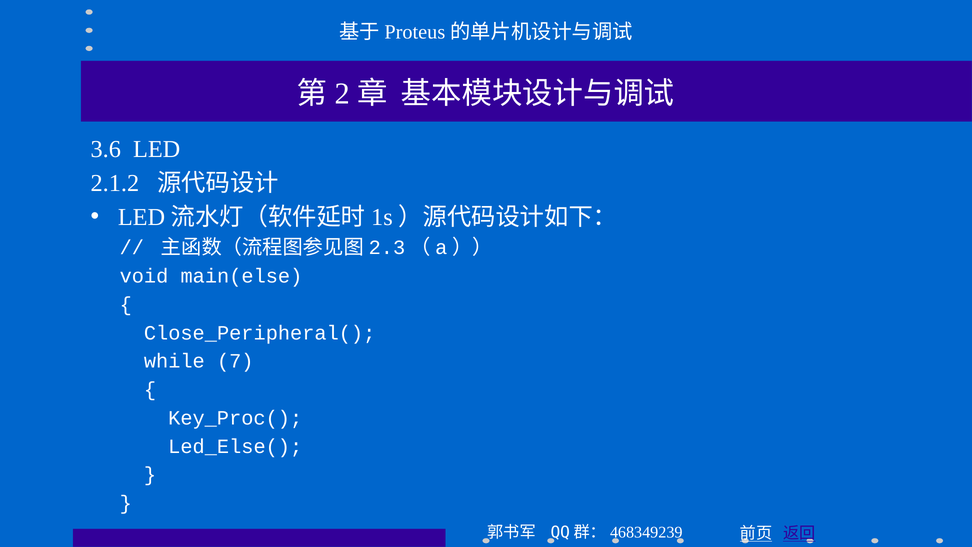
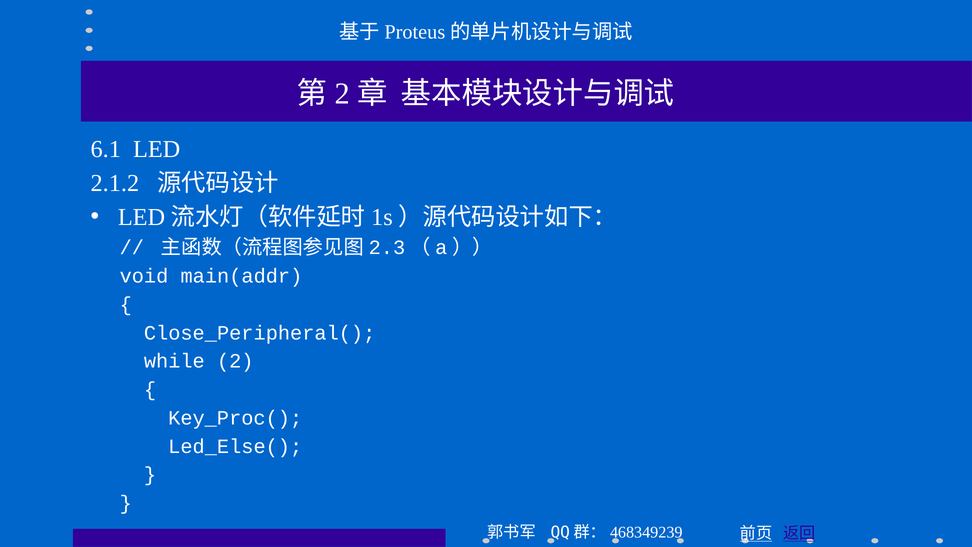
3.6: 3.6 -> 6.1
main(else: main(else -> main(addr
while 7: 7 -> 2
